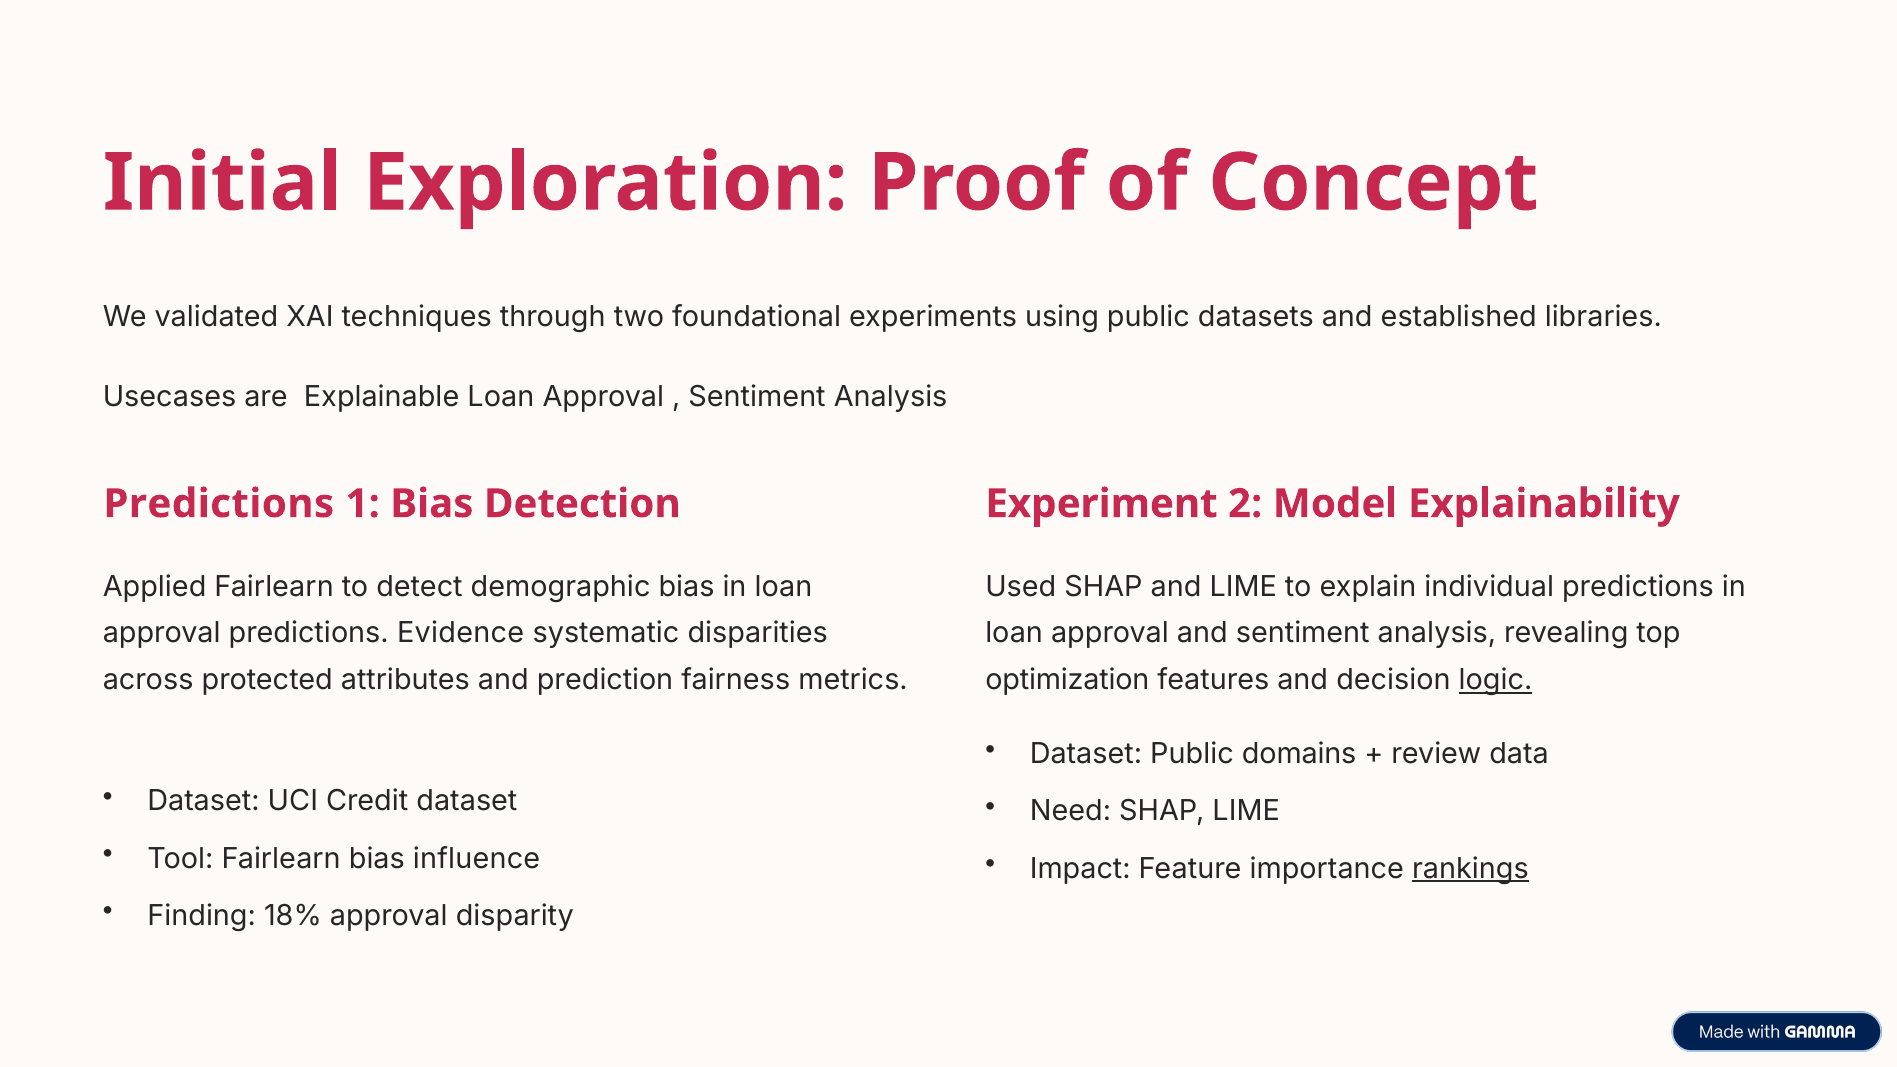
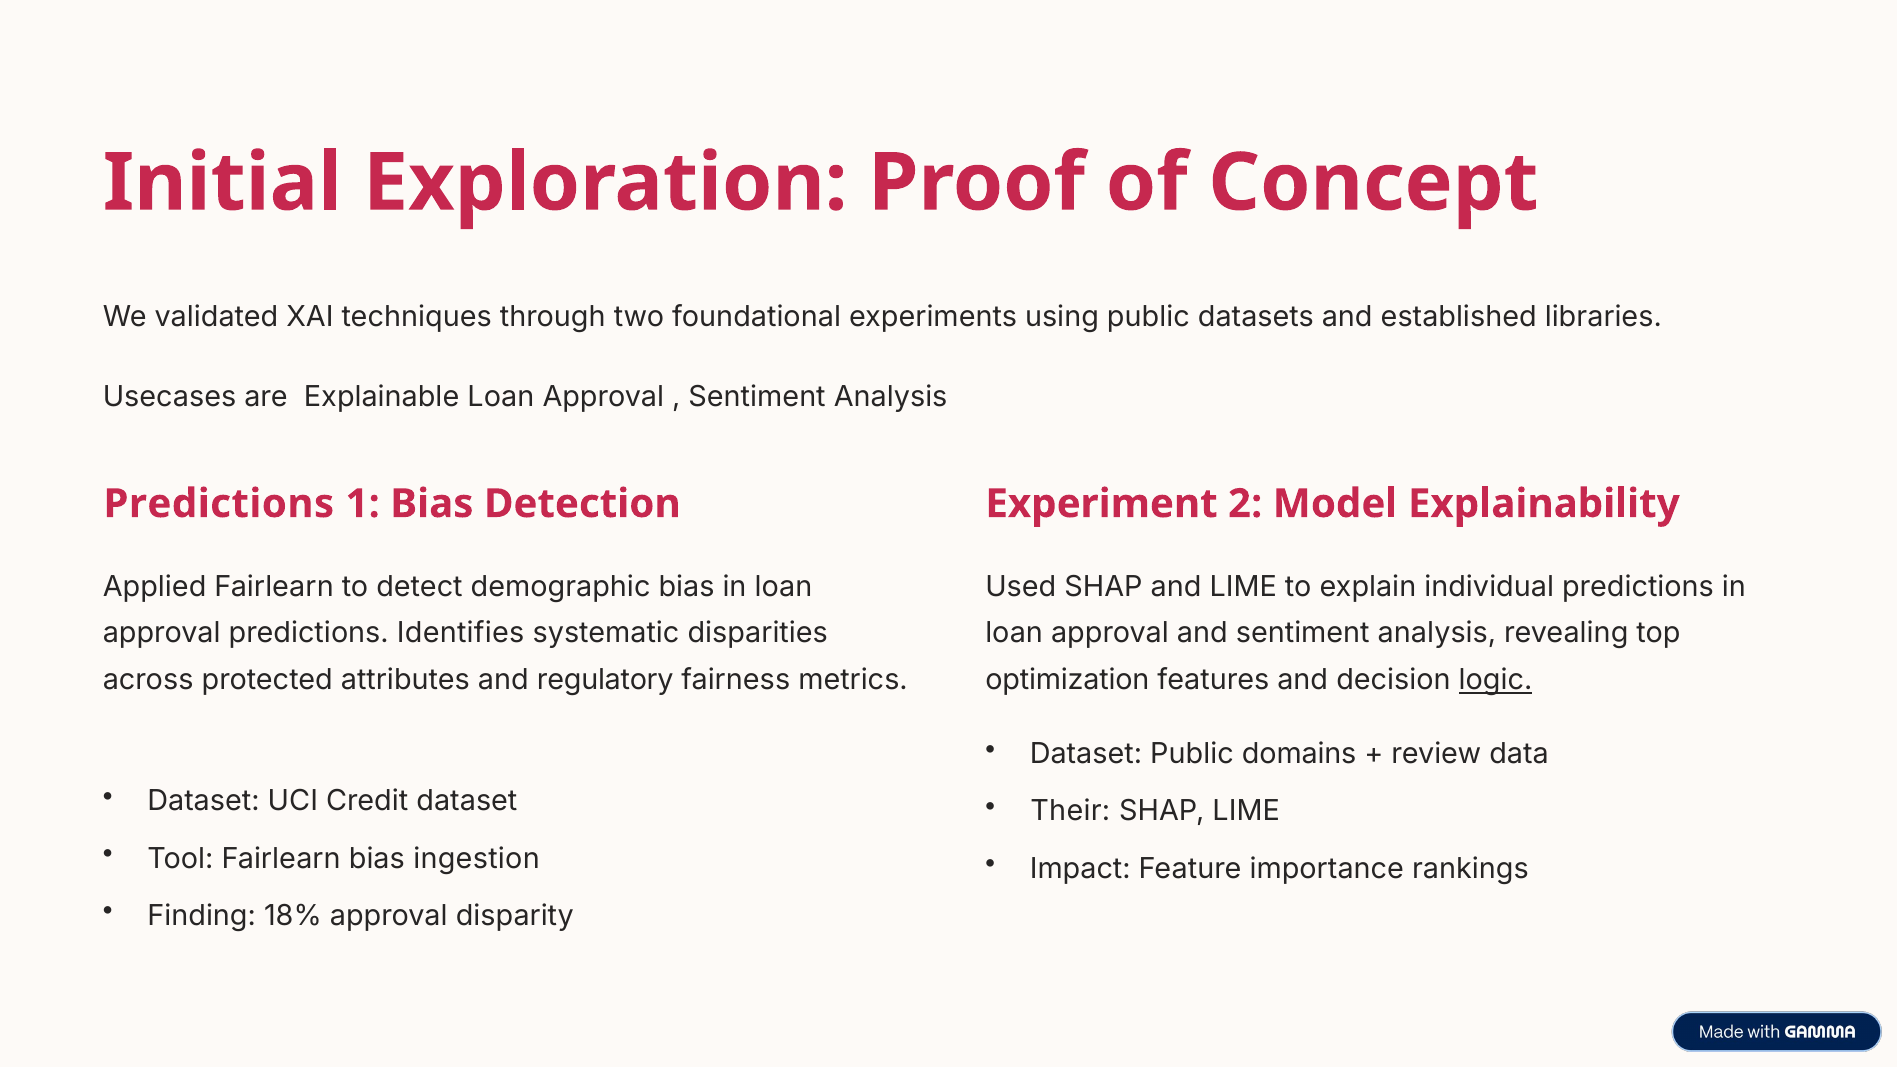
Evidence: Evidence -> Identifies
prediction: prediction -> regulatory
Need: Need -> Their
influence: influence -> ingestion
rankings underline: present -> none
